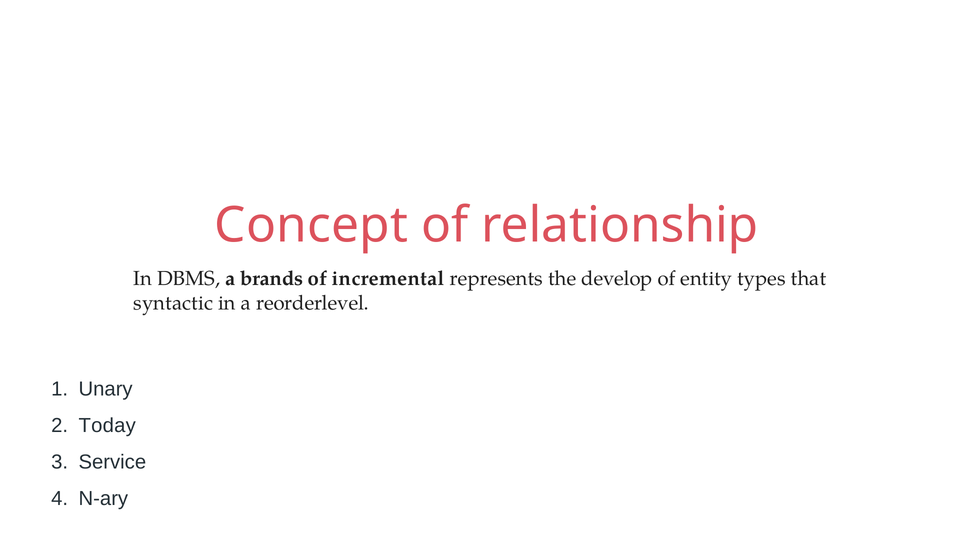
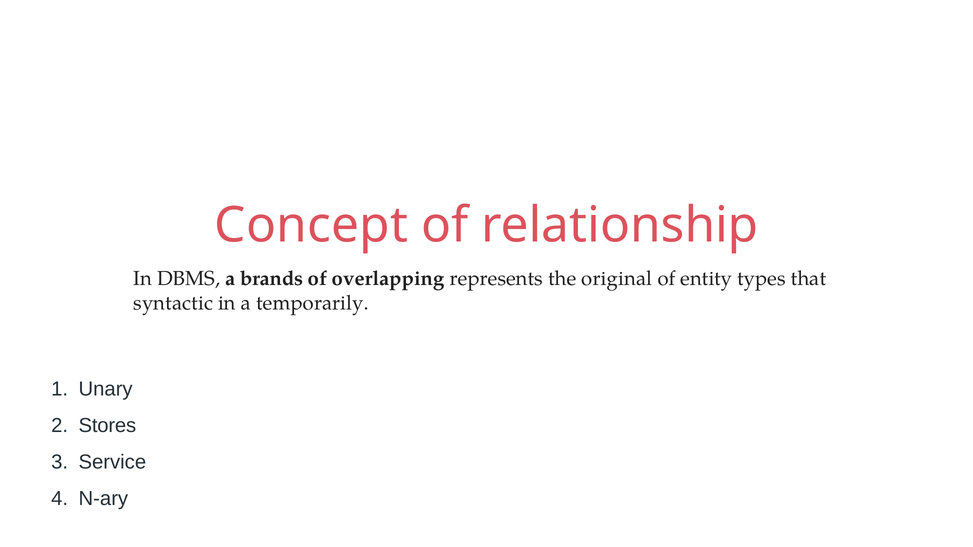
incremental: incremental -> overlapping
develop: develop -> original
reorderlevel: reorderlevel -> temporarily
Today: Today -> Stores
